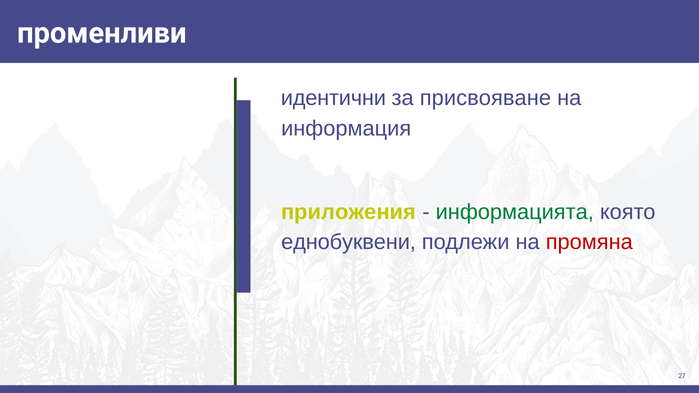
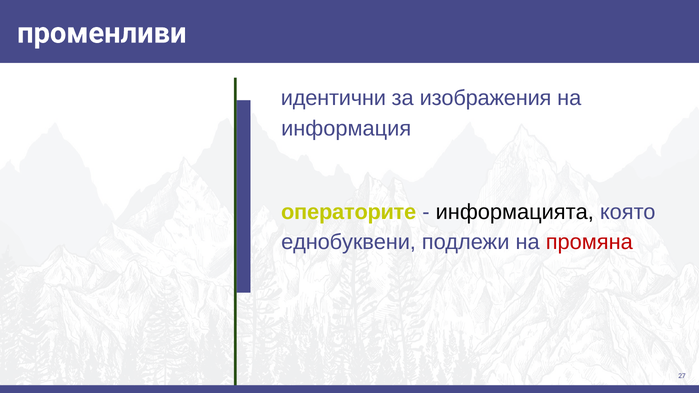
присвояване: присвояване -> изображения
приложения: приложения -> операторите
информацията colour: green -> black
